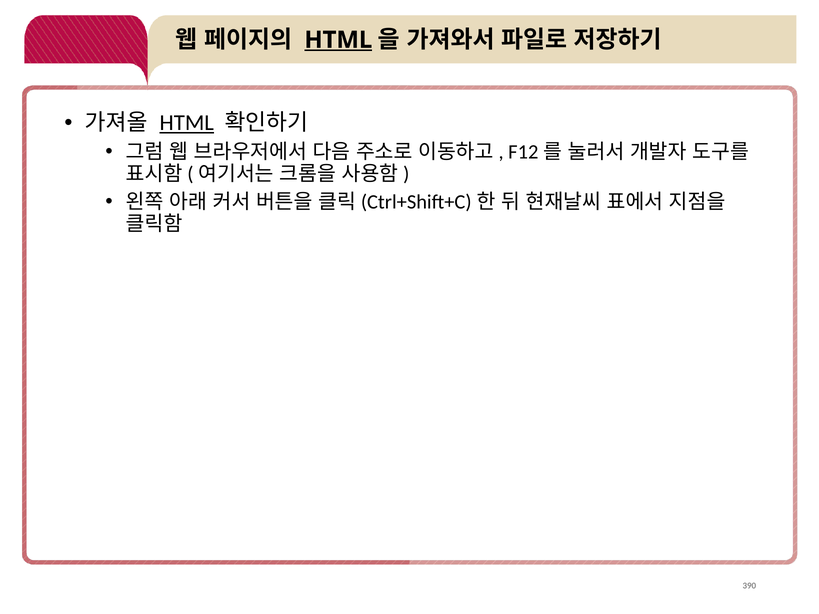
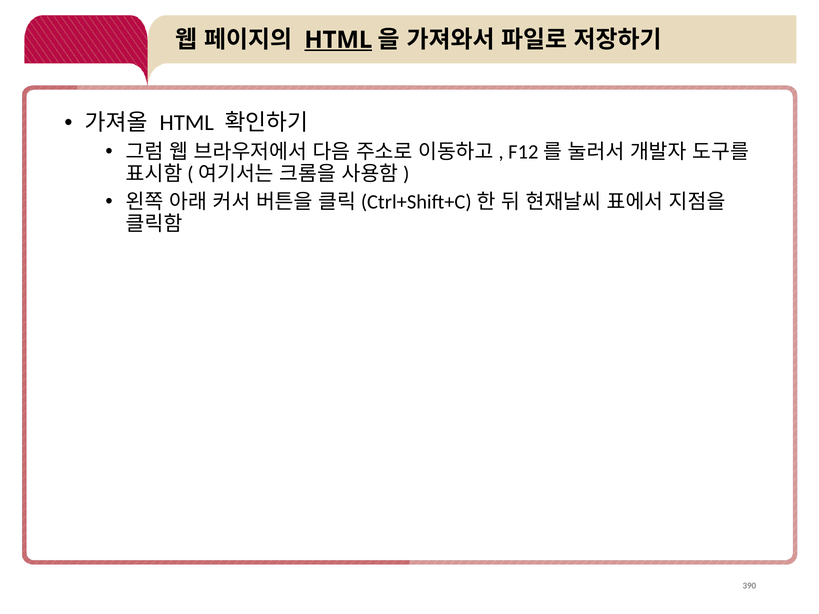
HTML at (187, 123) underline: present -> none
